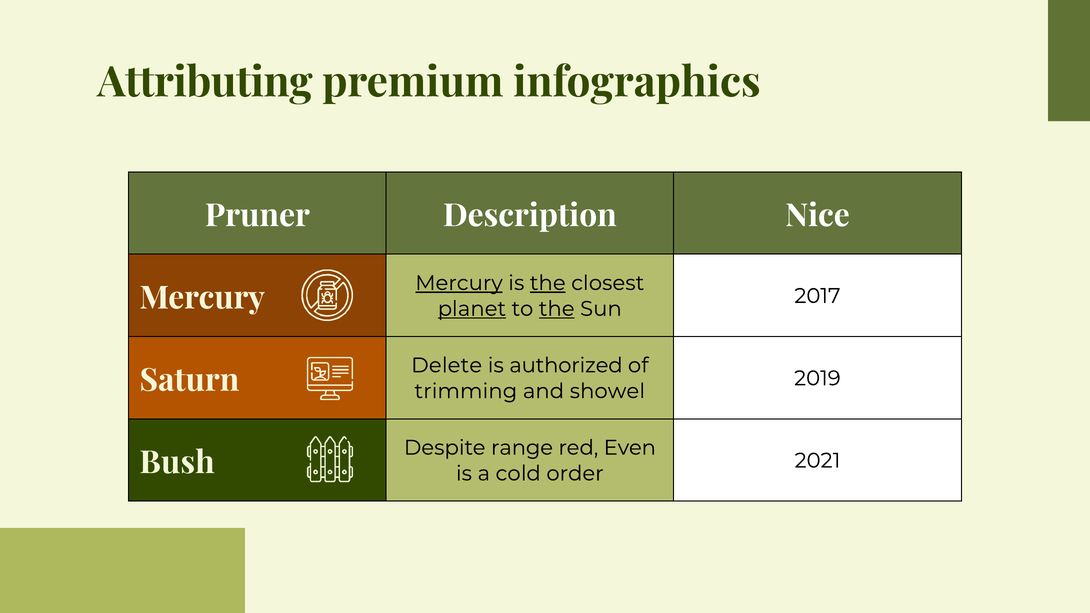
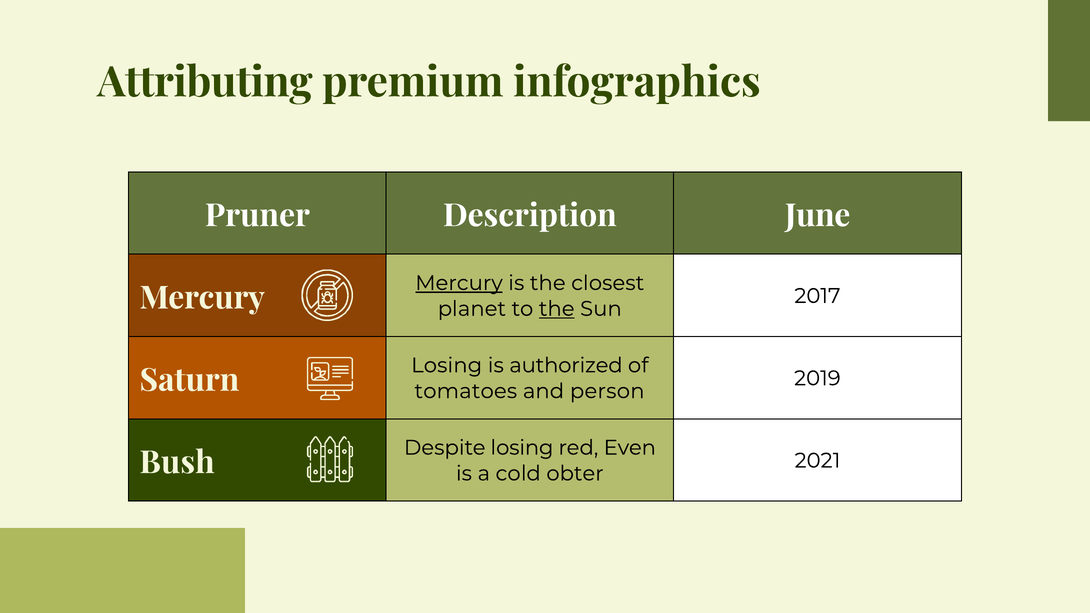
Nice: Nice -> June
the at (548, 283) underline: present -> none
planet underline: present -> none
Saturn Delete: Delete -> Losing
trimming: trimming -> tomatoes
showel: showel -> person
Despite range: range -> losing
order: order -> obter
